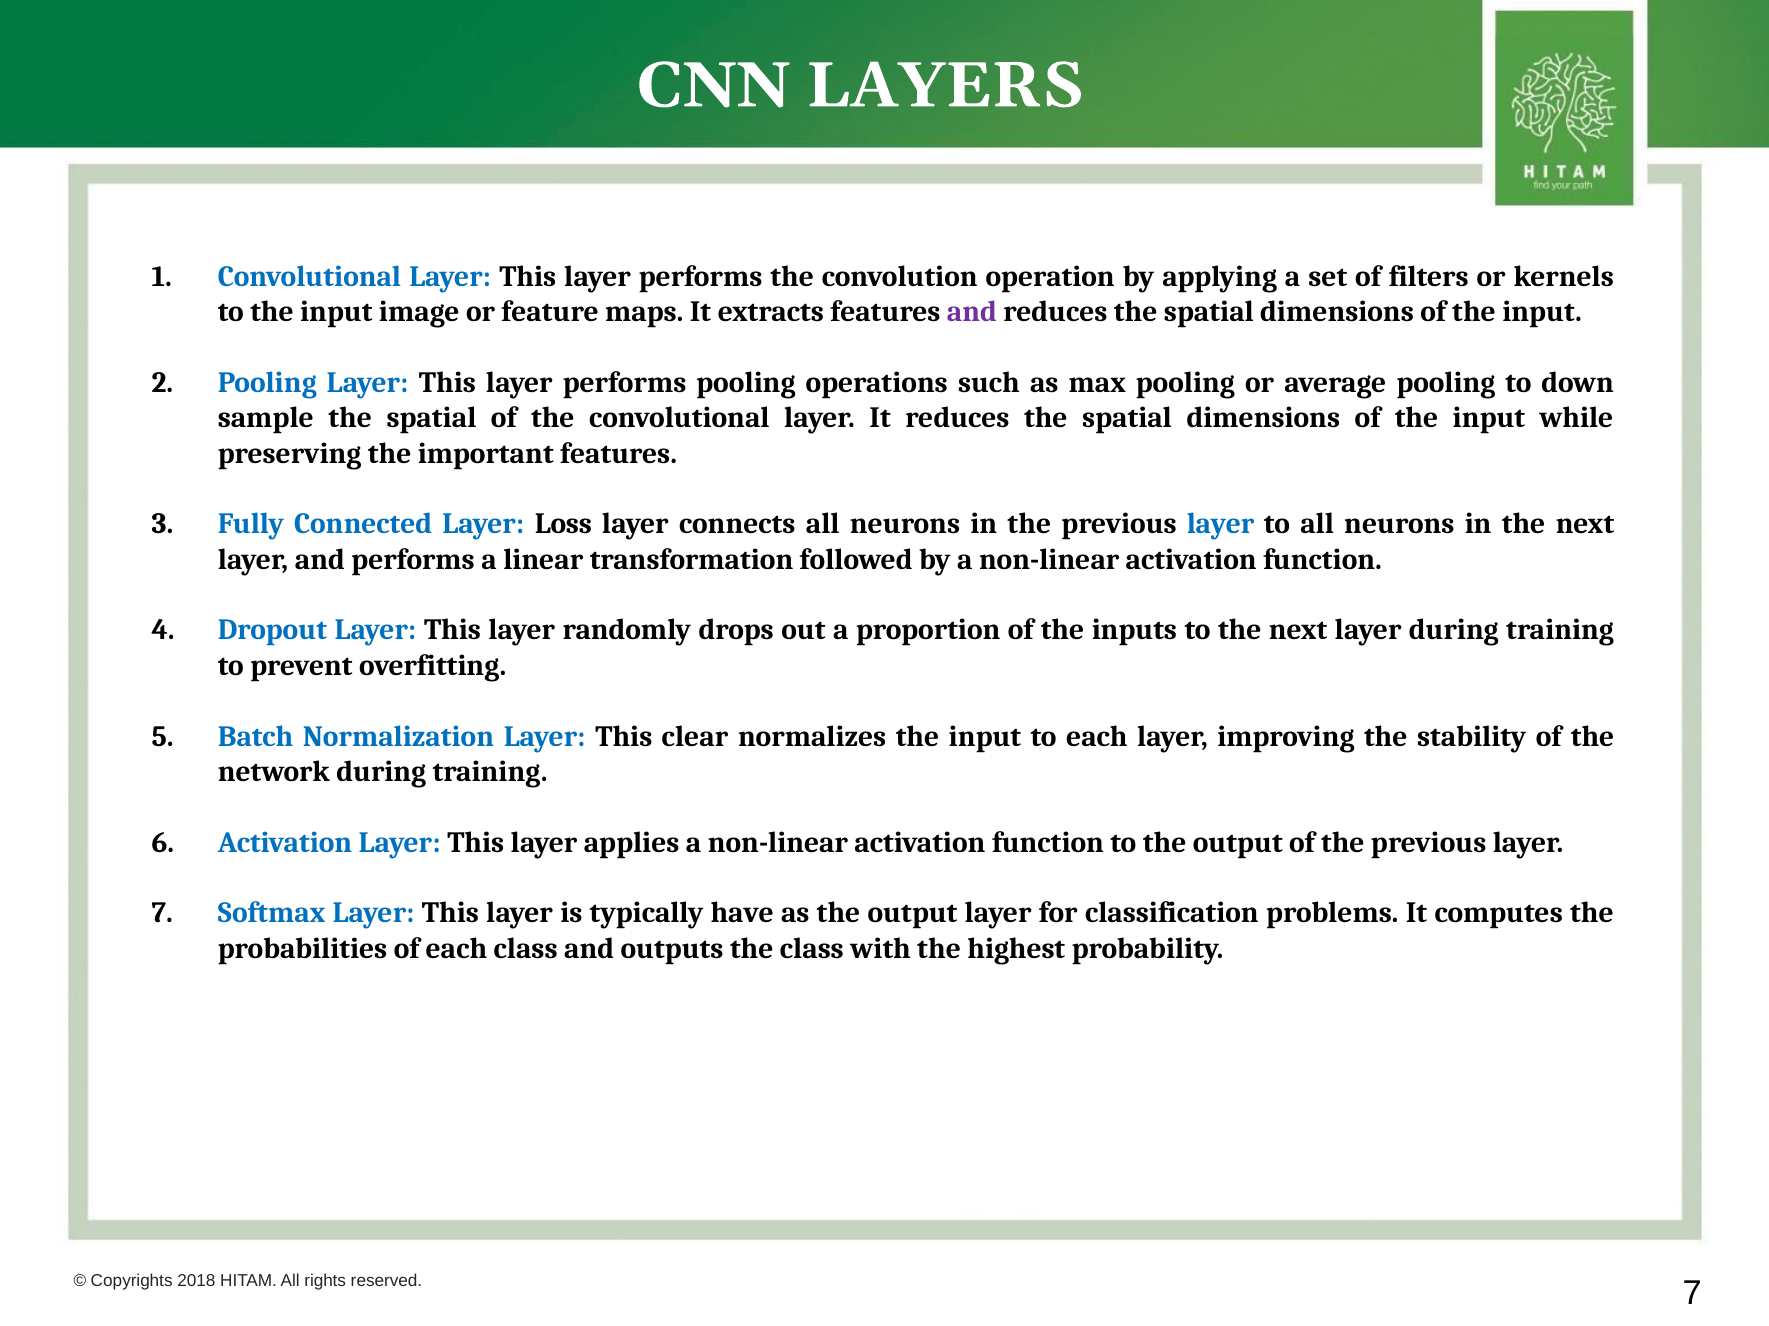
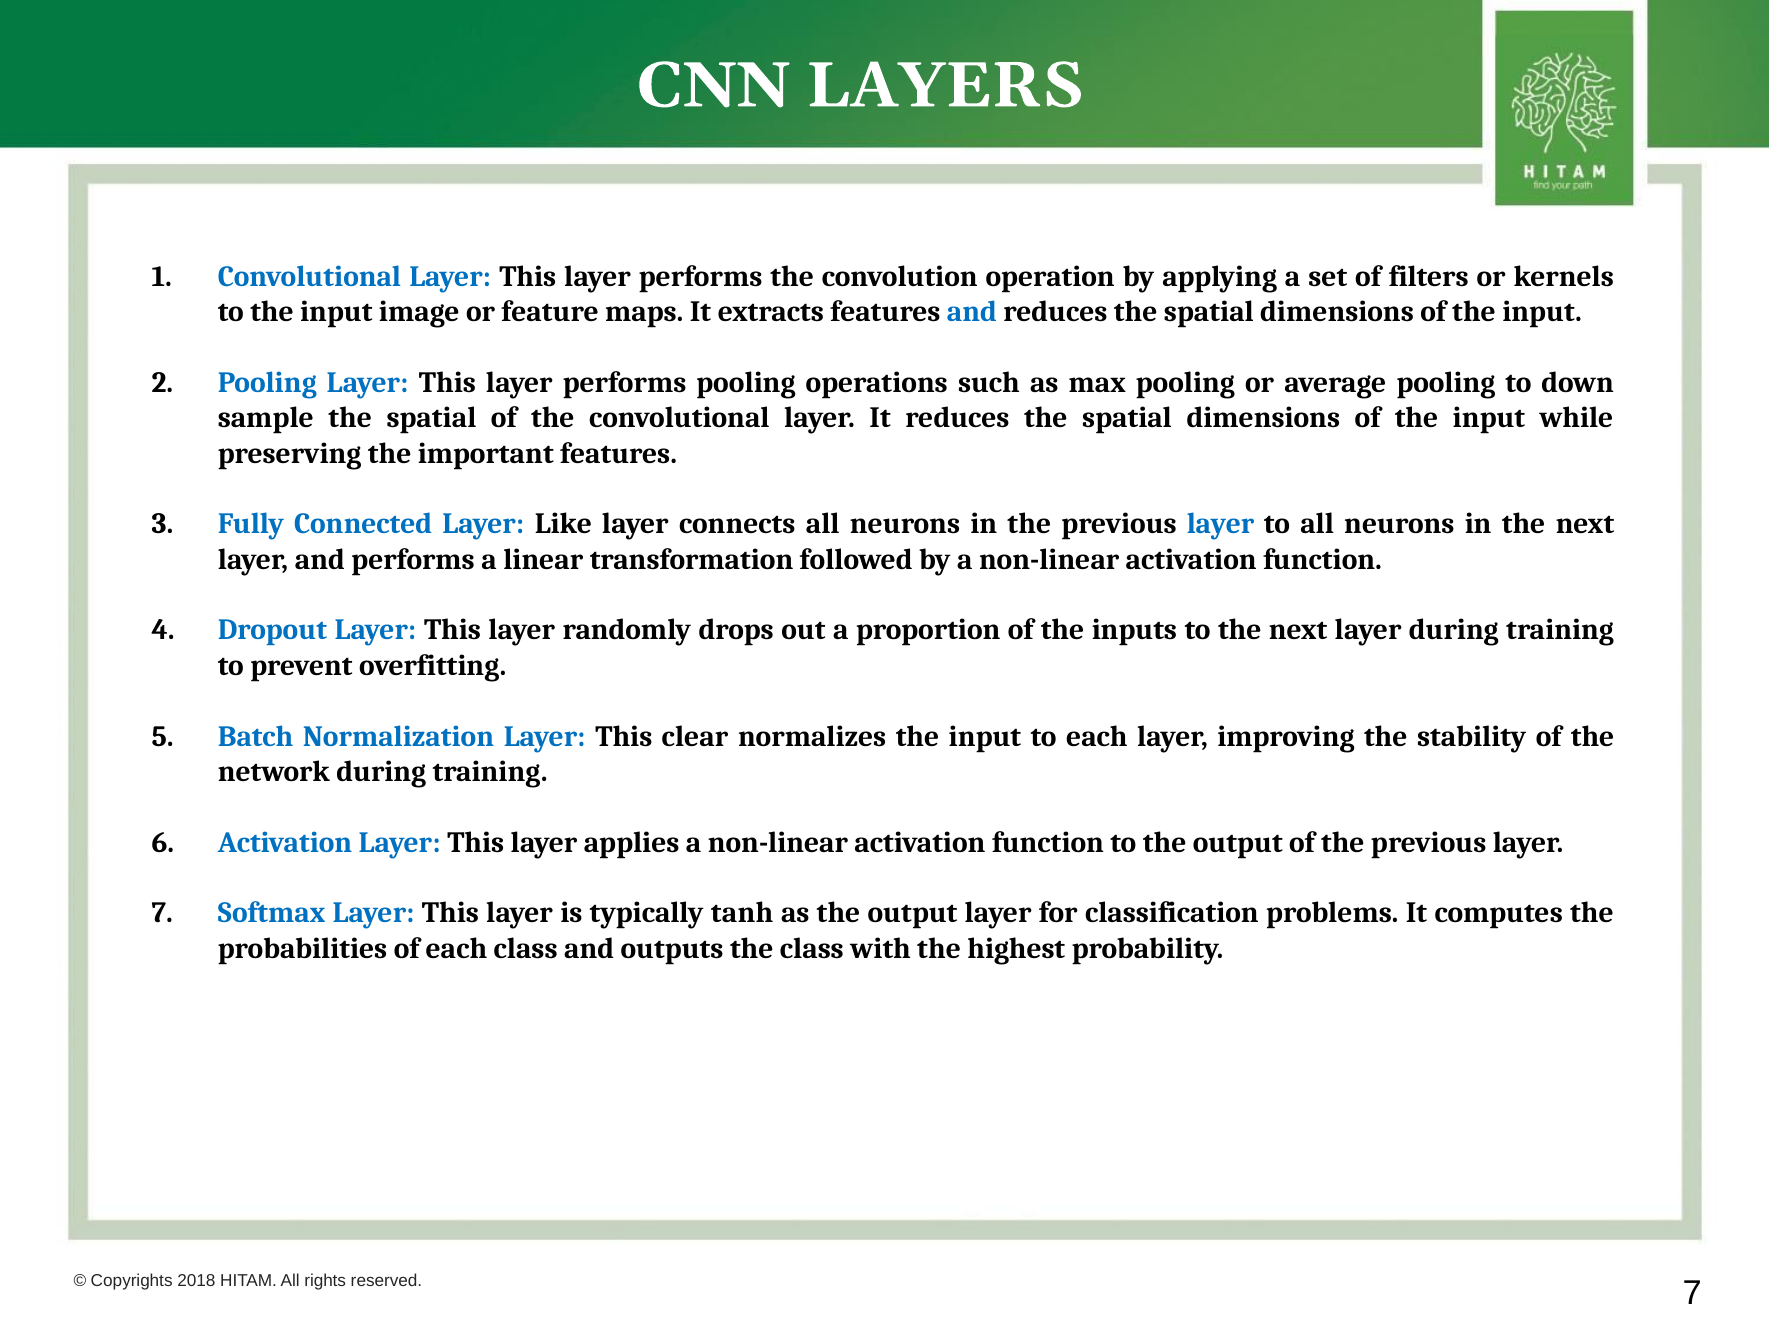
and at (972, 312) colour: purple -> blue
Loss: Loss -> Like
have: have -> tanh
